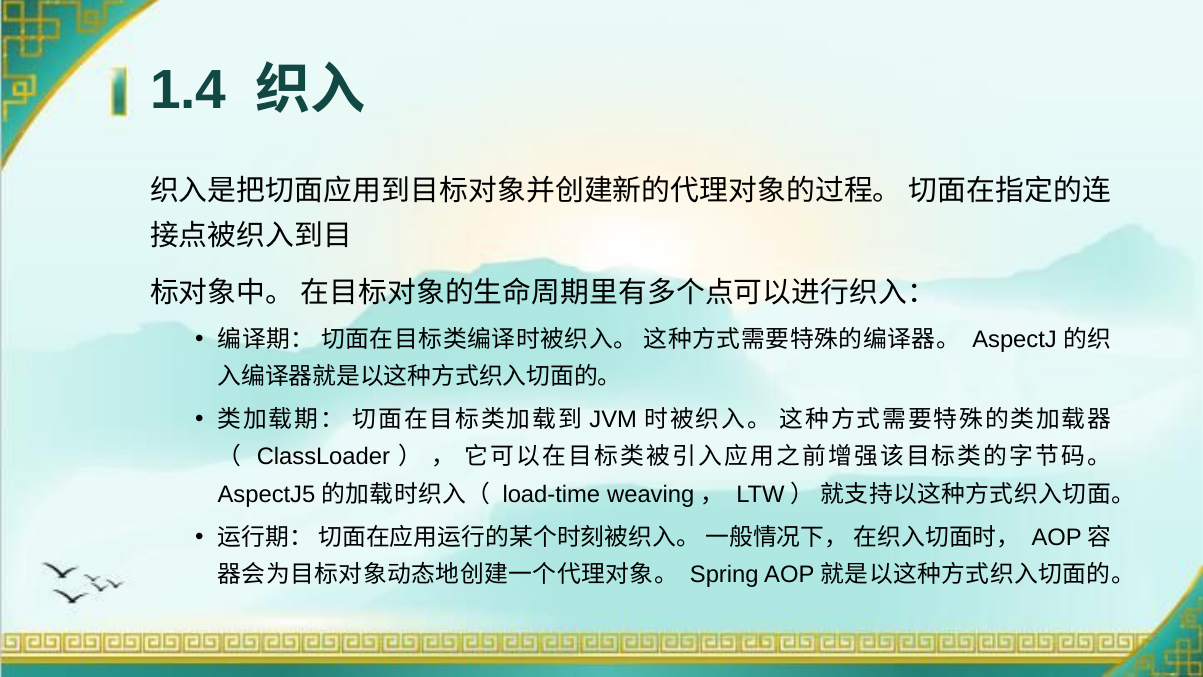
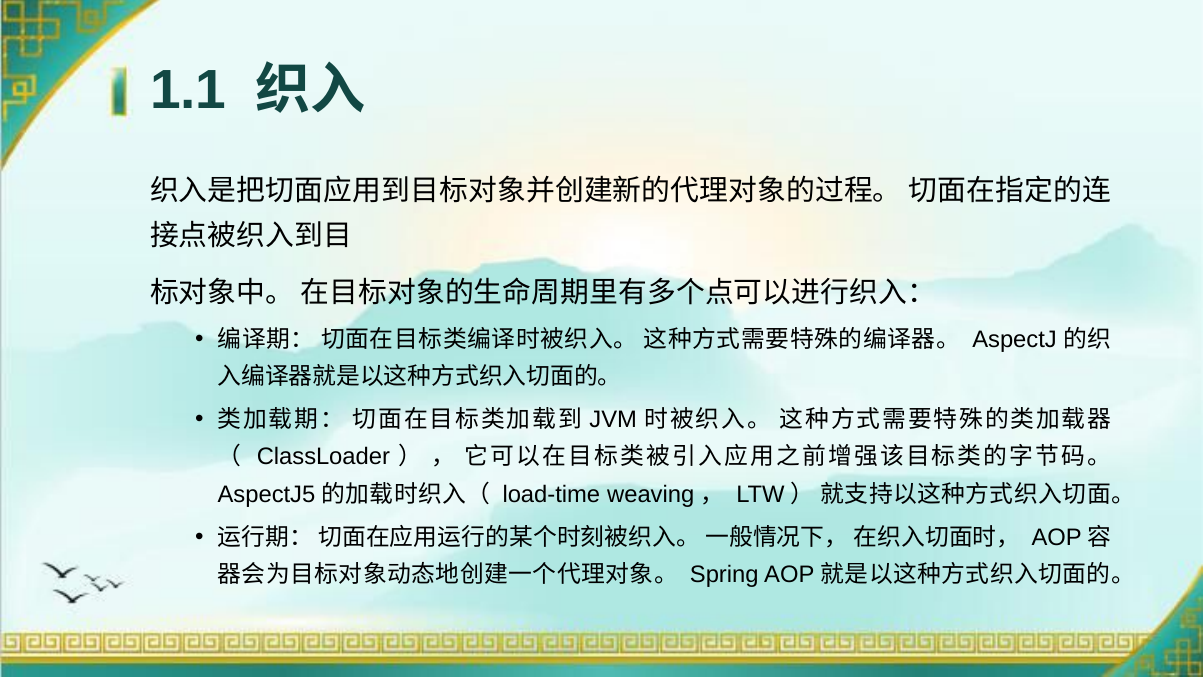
1.4: 1.4 -> 1.1
